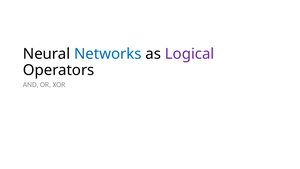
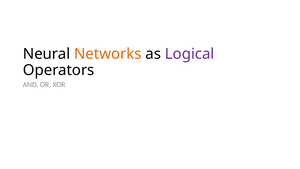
Networks colour: blue -> orange
